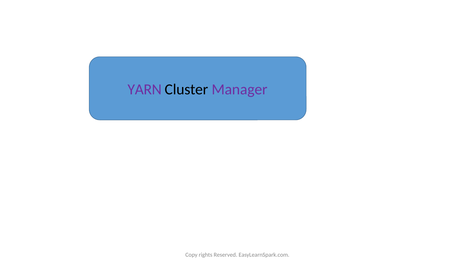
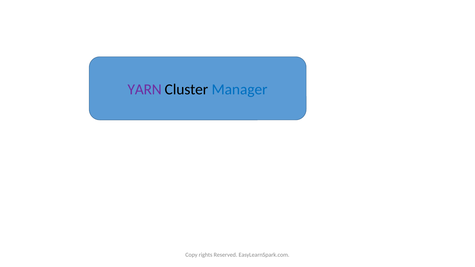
Manager colour: purple -> blue
